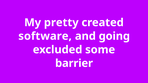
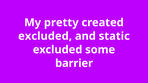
software at (45, 36): software -> excluded
going: going -> static
